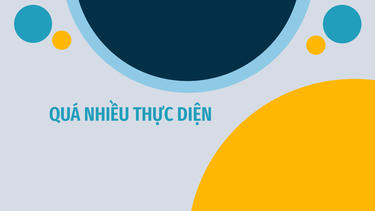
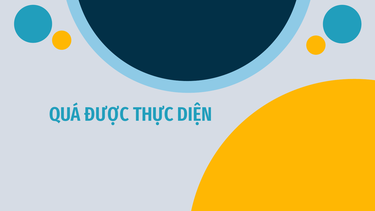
NHIỀU: NHIỀU -> ĐƯỢC
